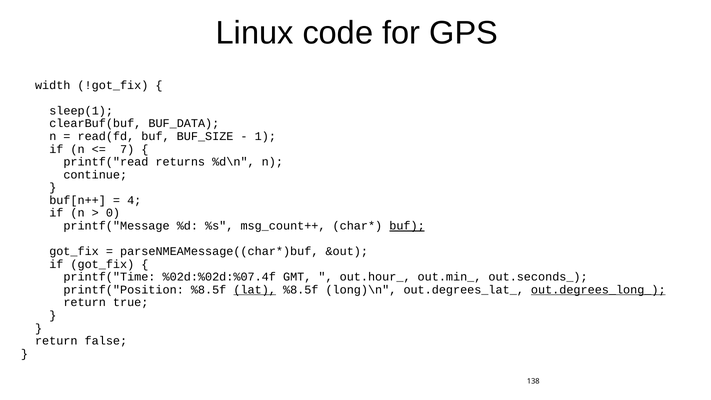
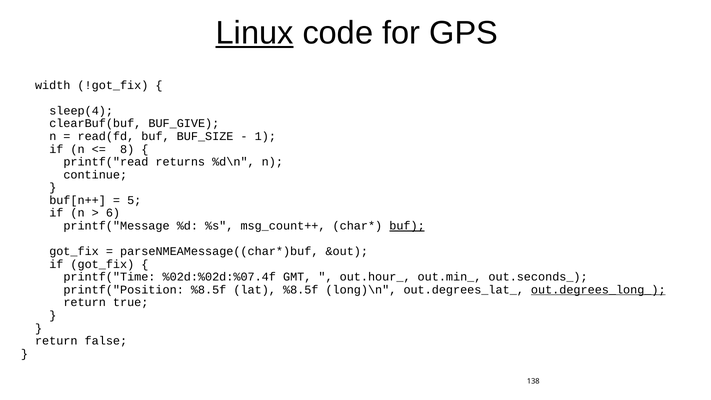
Linux underline: none -> present
sleep(1: sleep(1 -> sleep(4
BUF_DATA: BUF_DATA -> BUF_GIVE
7: 7 -> 8
4: 4 -> 5
0: 0 -> 6
lat underline: present -> none
